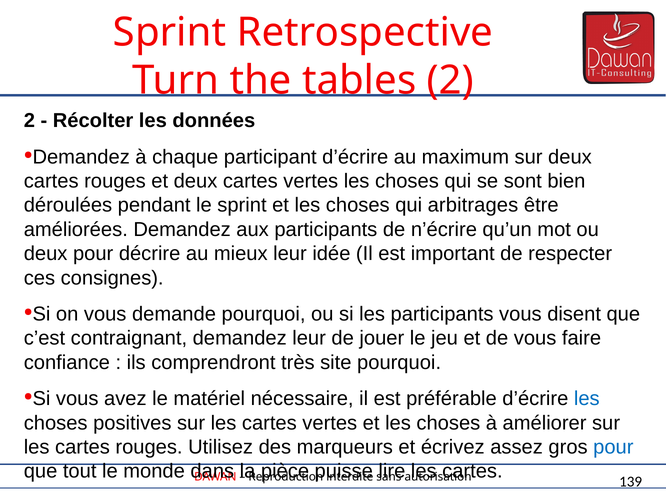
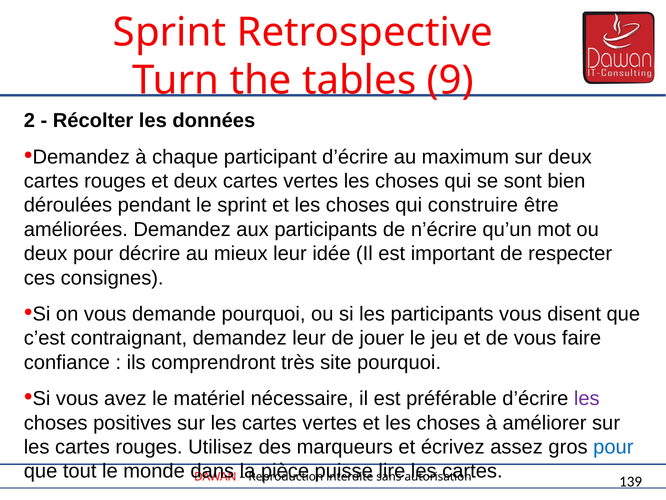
tables 2: 2 -> 9
arbitrages: arbitrages -> construire
les at (587, 398) colour: blue -> purple
